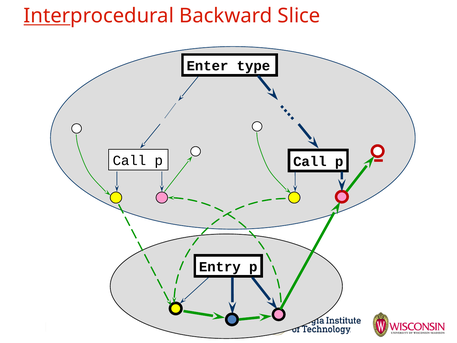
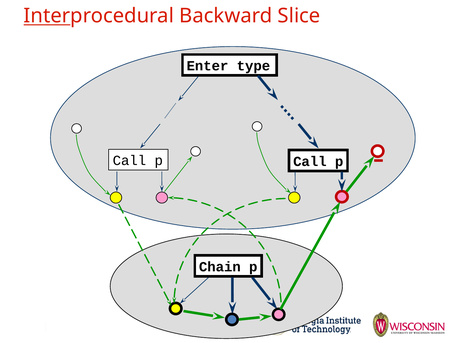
Entry: Entry -> Chain
